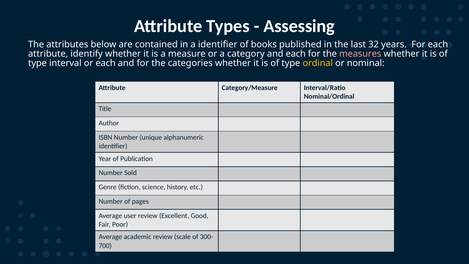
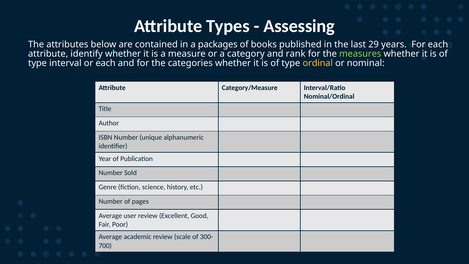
a identifier: identifier -> packages
32: 32 -> 29
and each: each -> rank
measures colour: pink -> light green
